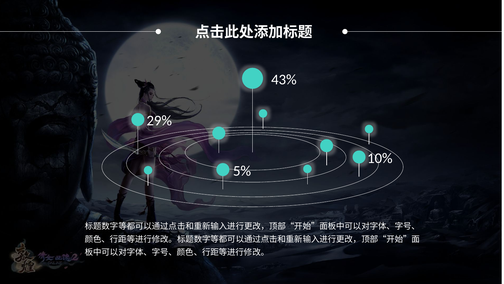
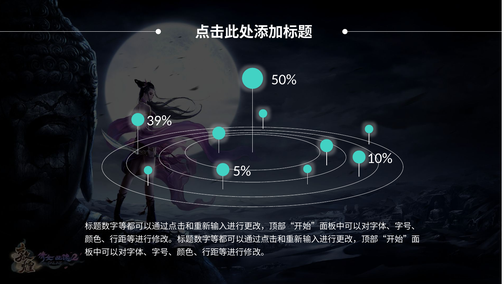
43%: 43% -> 50%
29%: 29% -> 39%
